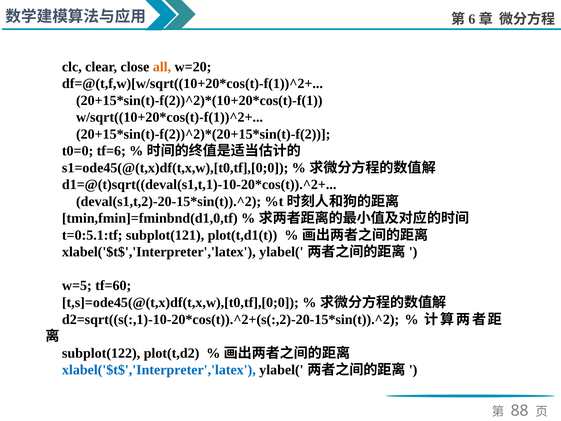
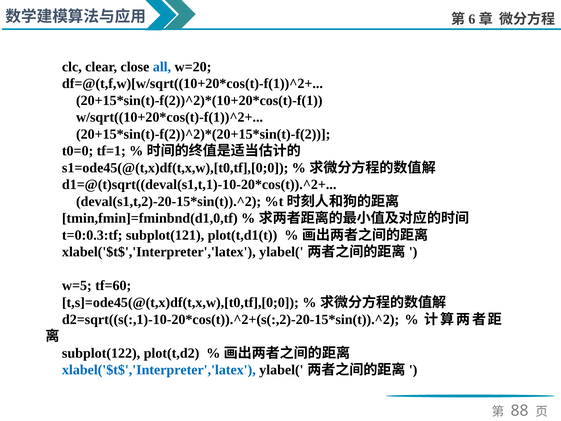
all colour: orange -> blue
tf=6: tf=6 -> tf=1
t=0:5.1:tf: t=0:5.1:tf -> t=0:0.3:tf
